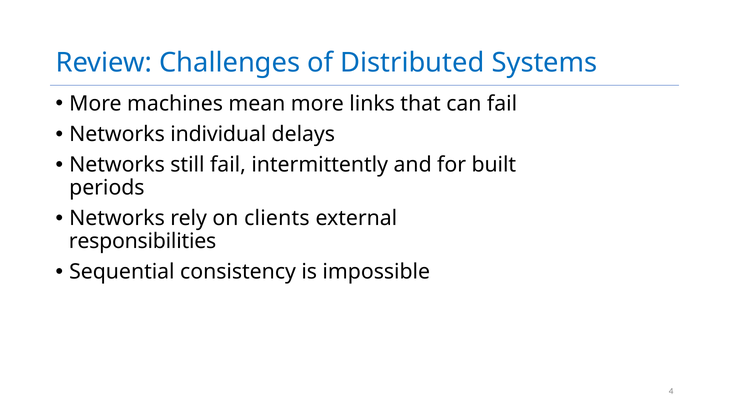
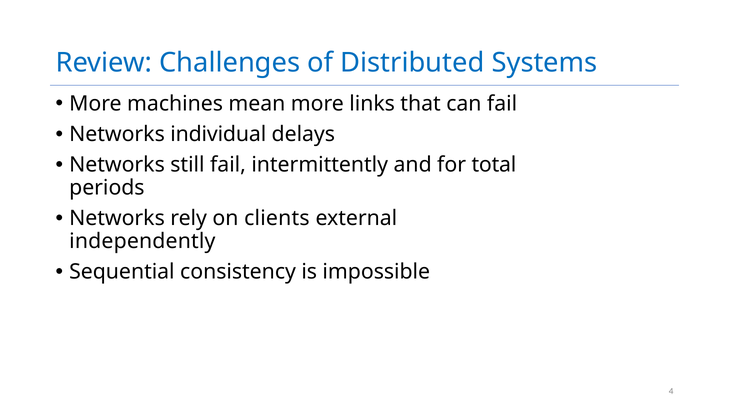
built: built -> total
responsibilities: responsibilities -> independently
